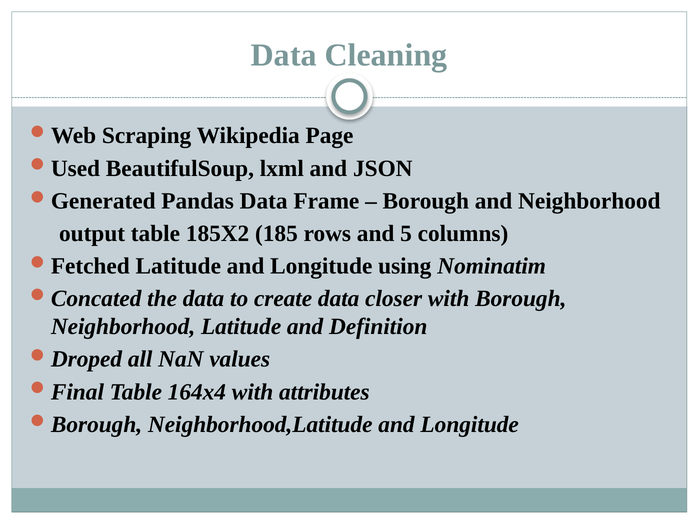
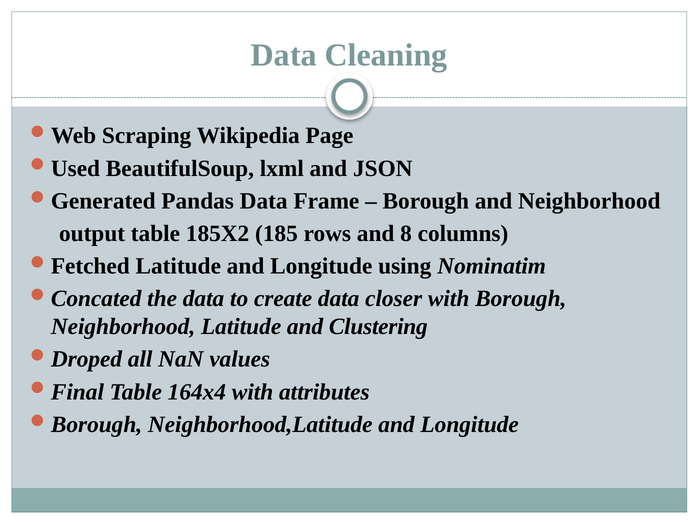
5: 5 -> 8
Definition: Definition -> Clustering
